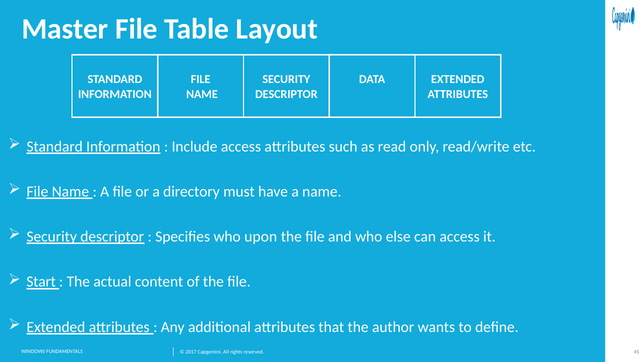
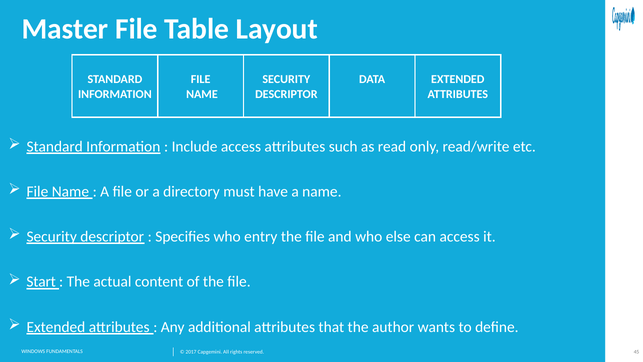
upon: upon -> entry
